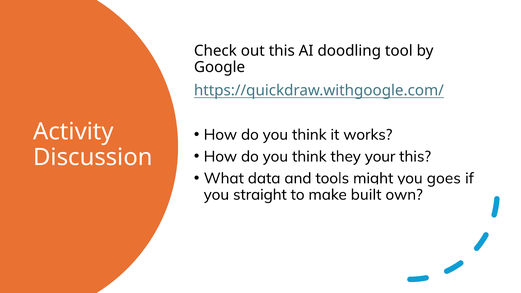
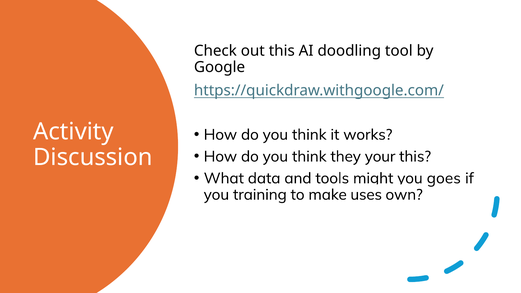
straight: straight -> training
built: built -> uses
